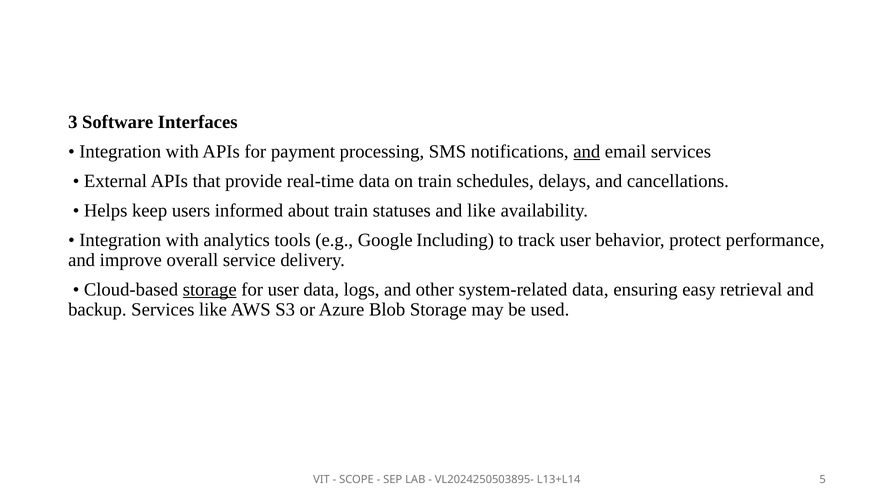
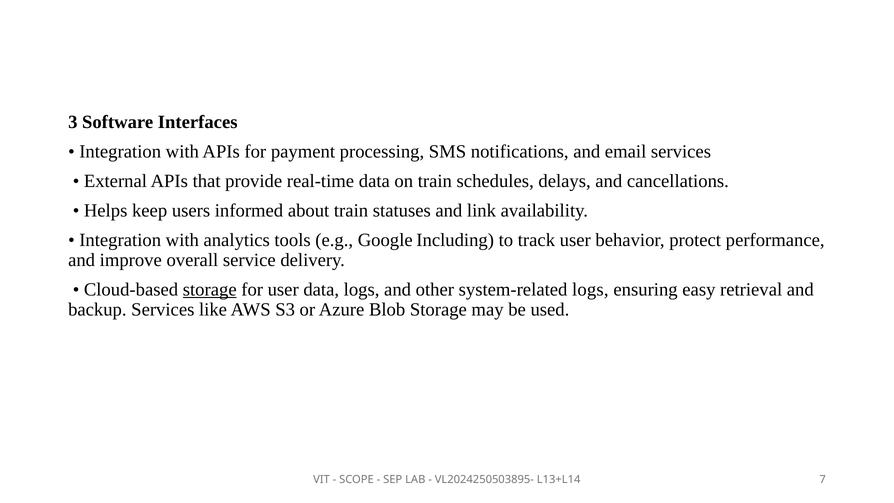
and at (587, 152) underline: present -> none
and like: like -> link
system-related data: data -> logs
5: 5 -> 7
